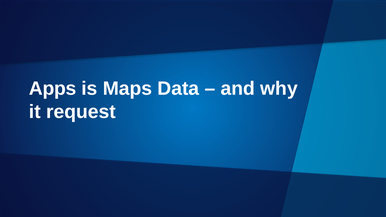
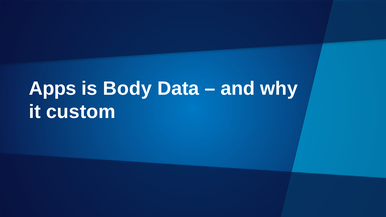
Maps: Maps -> Body
request: request -> custom
